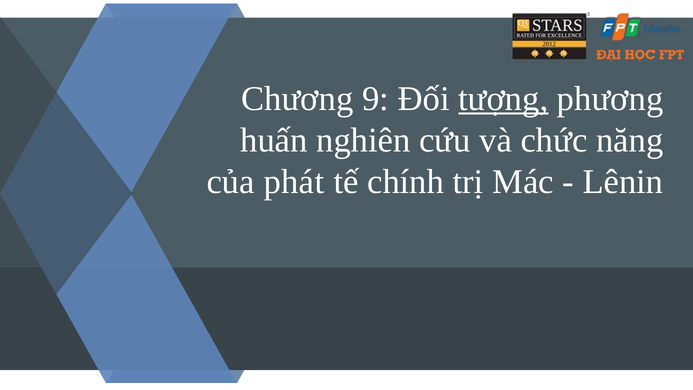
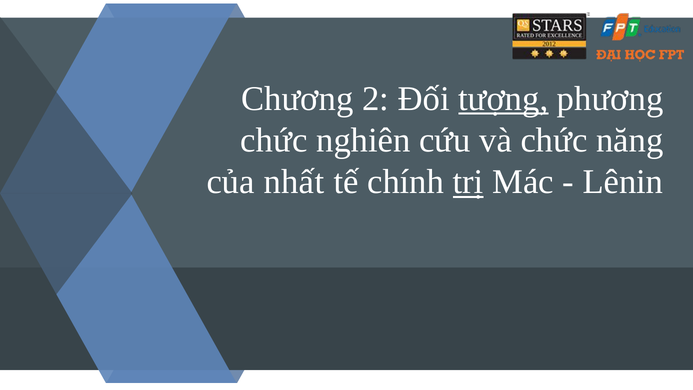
9: 9 -> 2
huấn at (274, 140): huấn -> chức
phát: phát -> nhất
trị underline: none -> present
